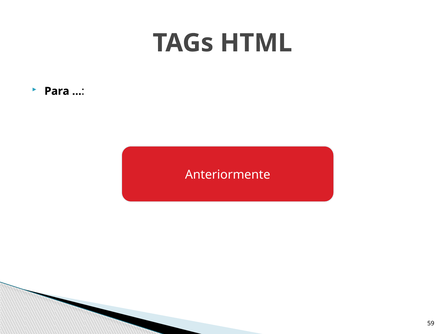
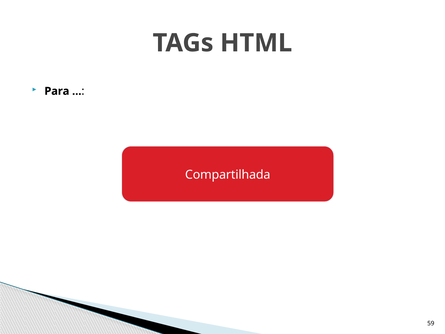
Anteriormente: Anteriormente -> Compartilhada
